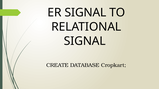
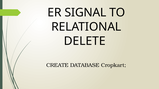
SIGNAL at (85, 41): SIGNAL -> DELETE
